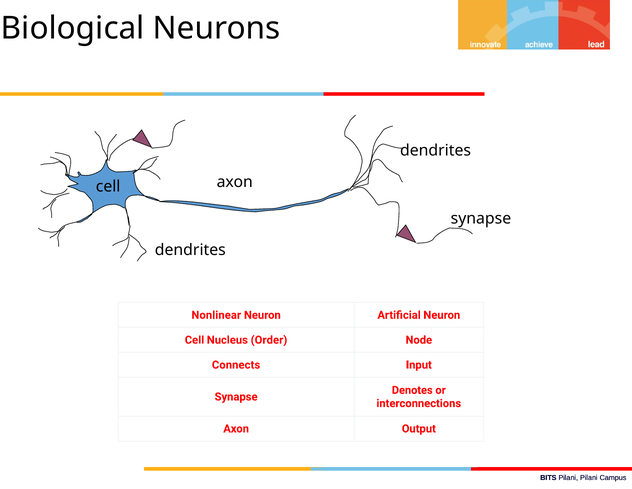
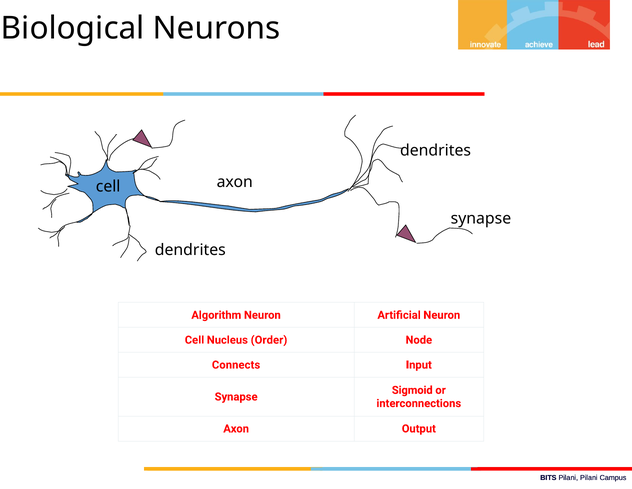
Nonlinear: Nonlinear -> Algorithm
Denotes: Denotes -> Sigmoid
